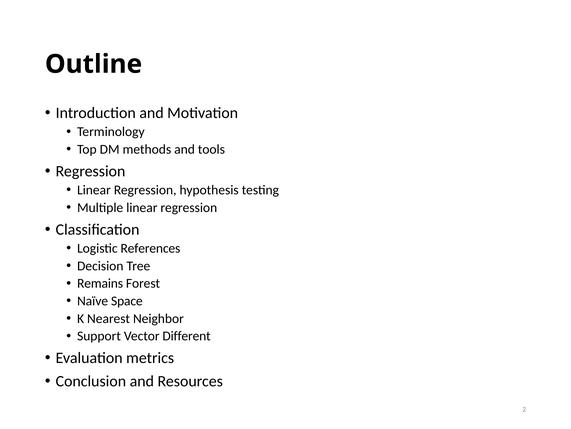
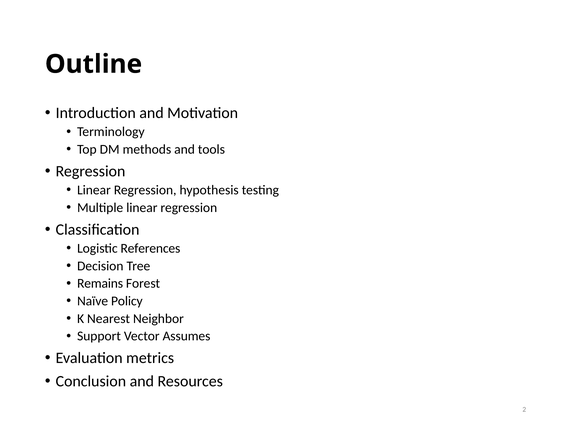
Space: Space -> Policy
Different: Different -> Assumes
